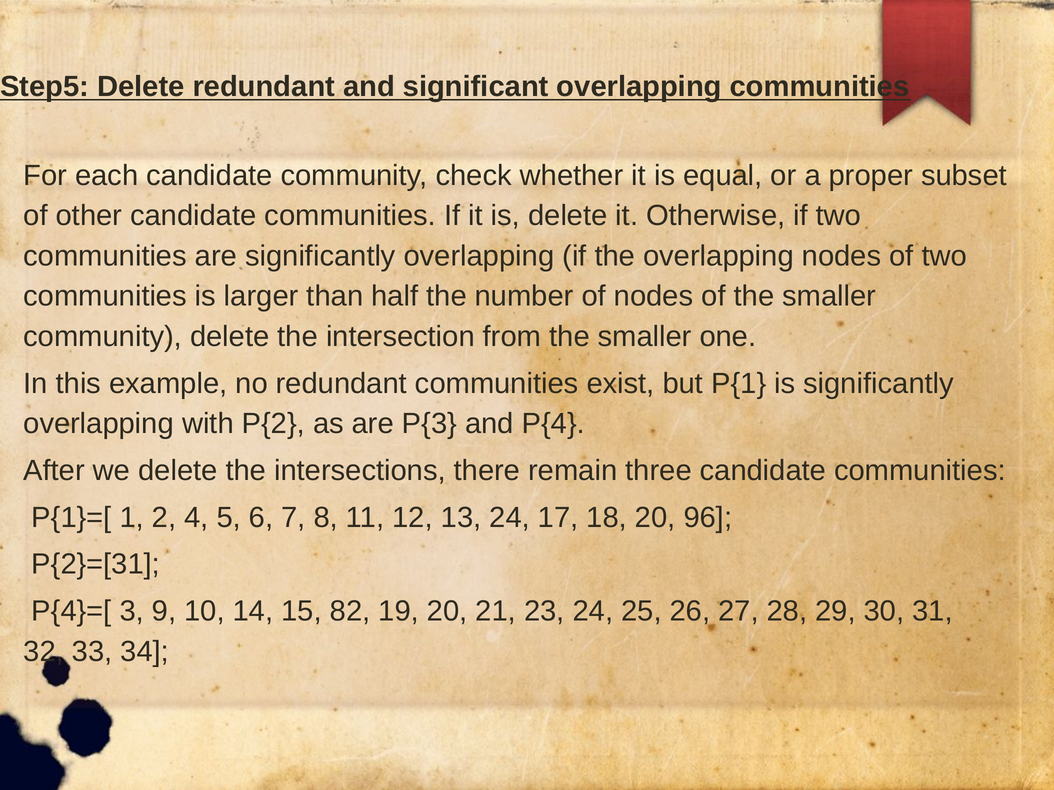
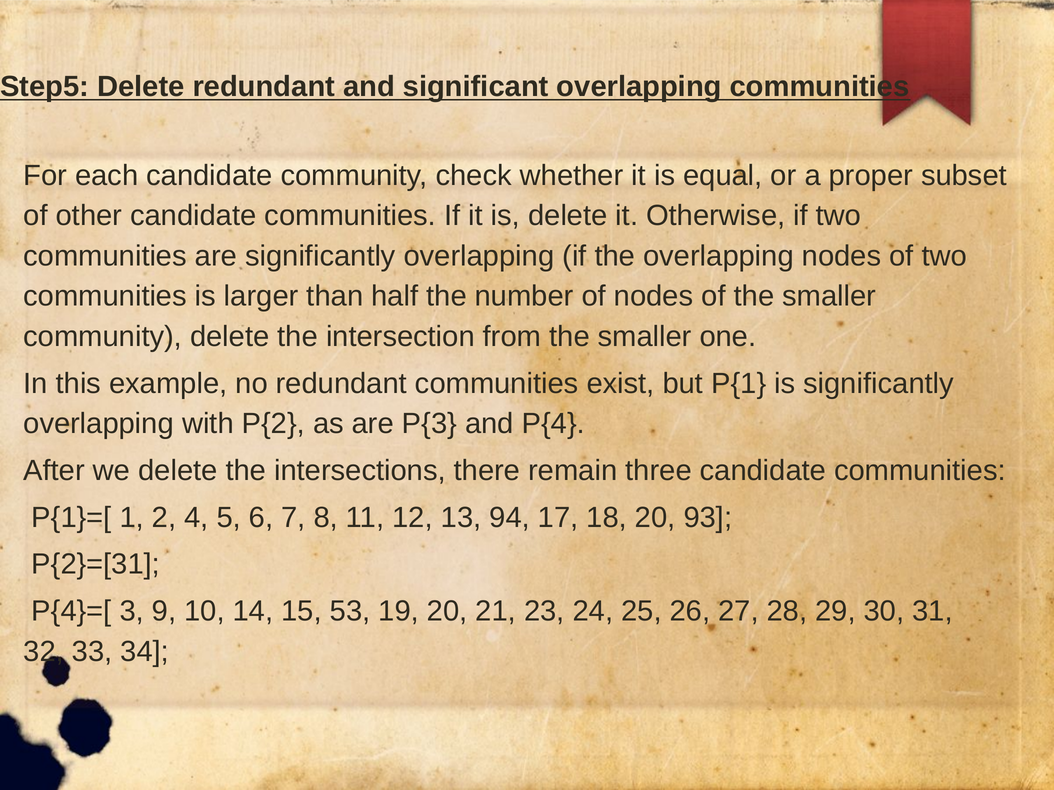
13 24: 24 -> 94
96: 96 -> 93
82: 82 -> 53
